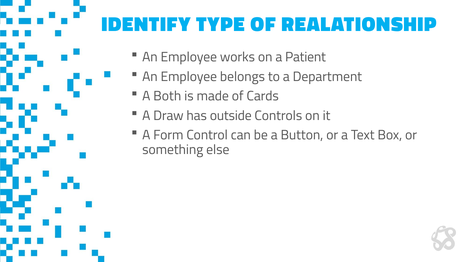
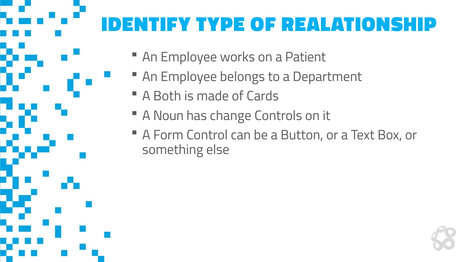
Draw: Draw -> Noun
outside: outside -> change
